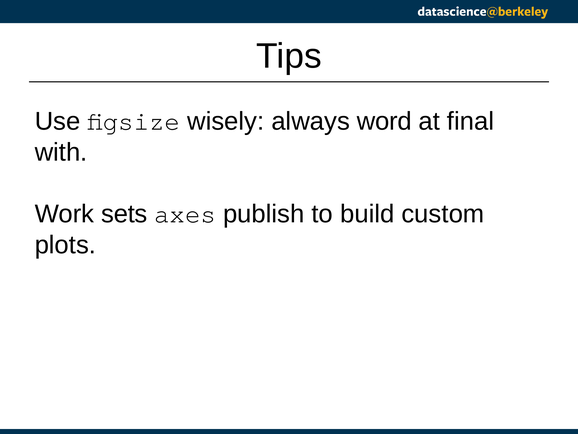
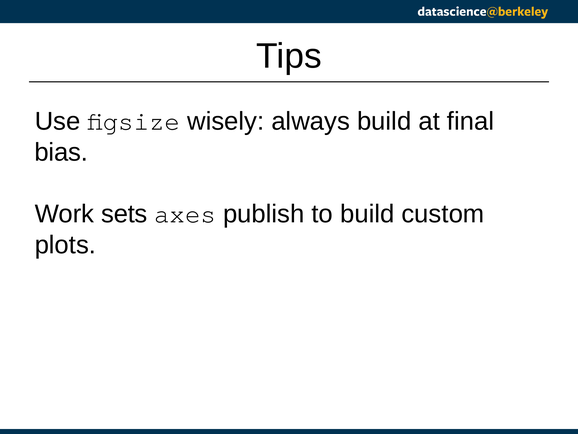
always word: word -> build
with: with -> bias
